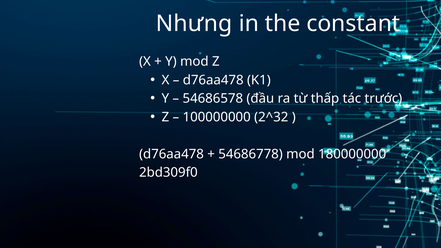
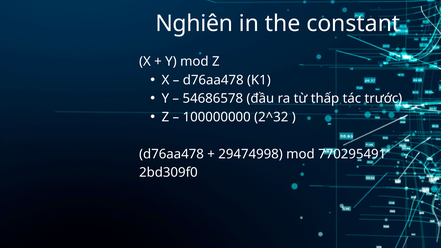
Nhưng: Nhưng -> Nghiên
54686778: 54686778 -> 29474998
180000000: 180000000 -> 770295491
